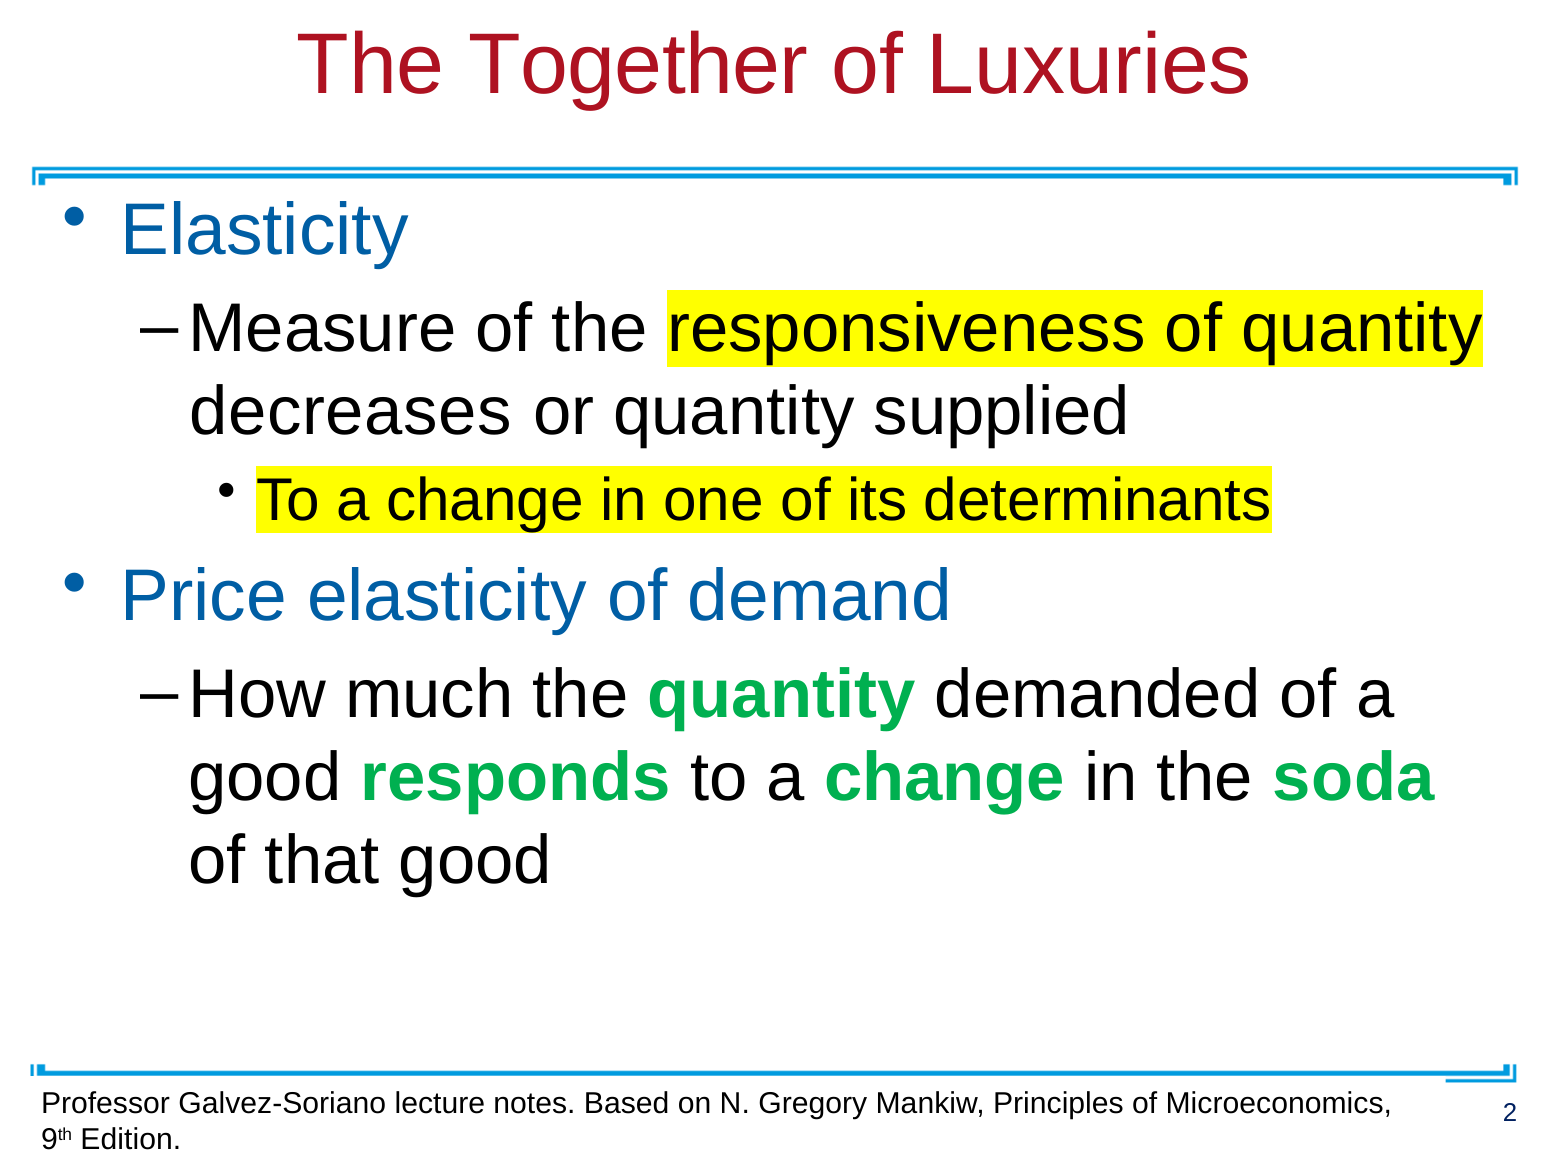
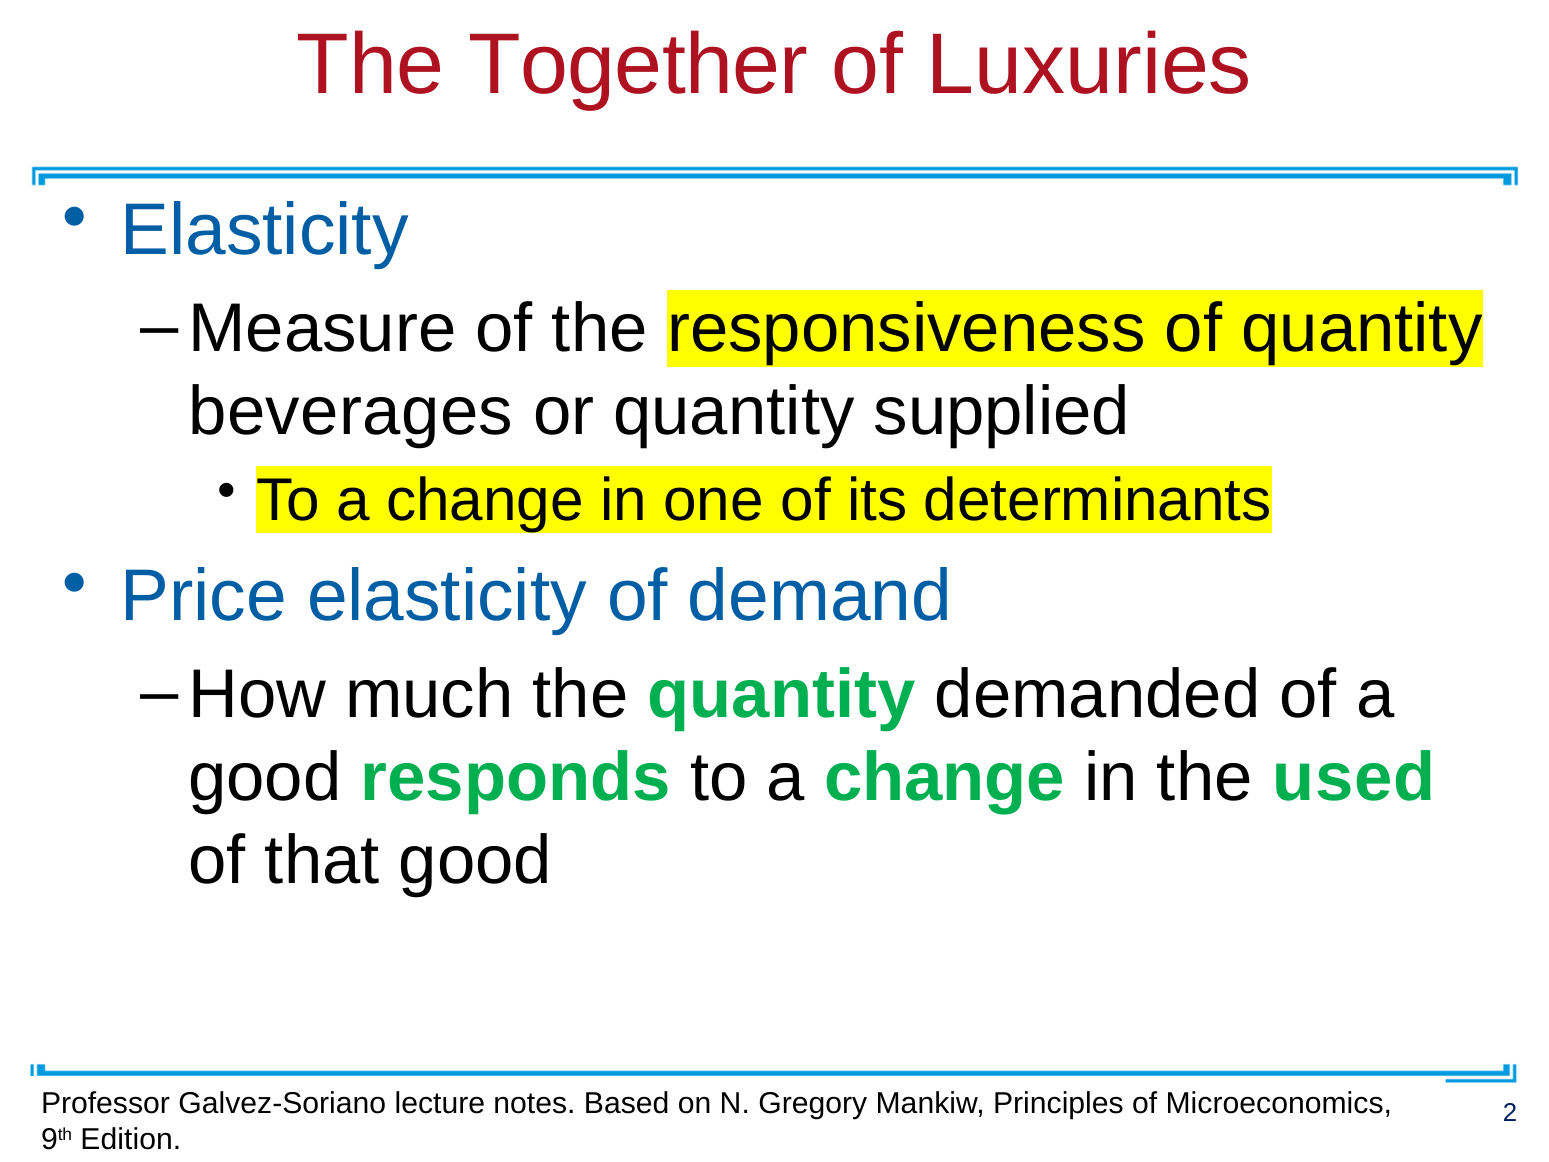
decreases: decreases -> beverages
soda: soda -> used
